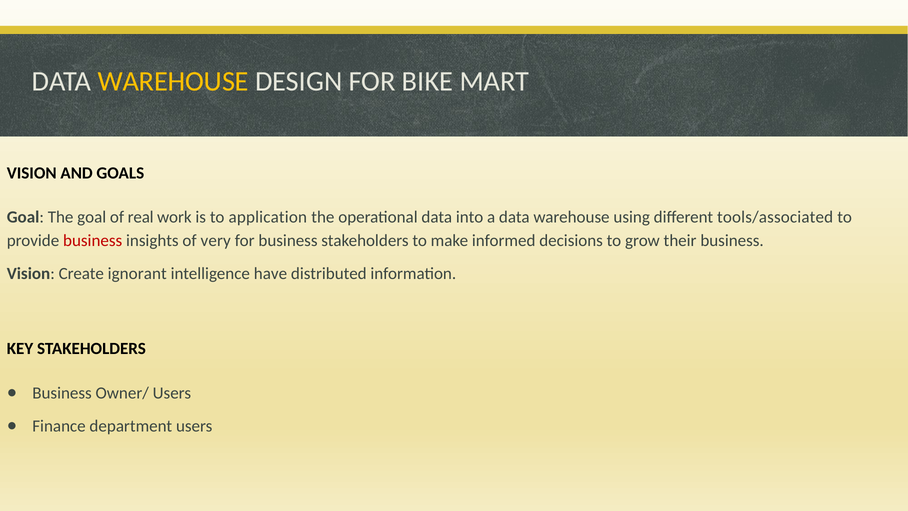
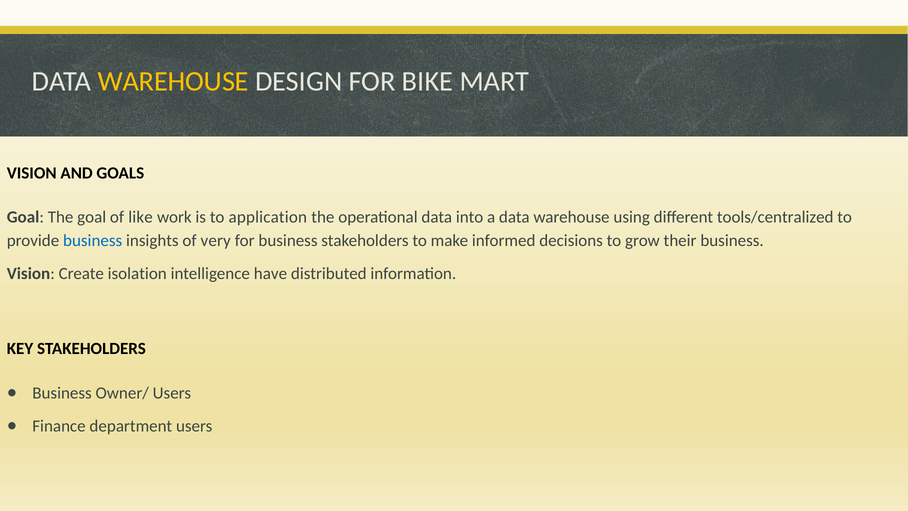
real: real -> like
tools/associated: tools/associated -> tools/centralized
business at (93, 241) colour: red -> blue
ignorant: ignorant -> isolation
